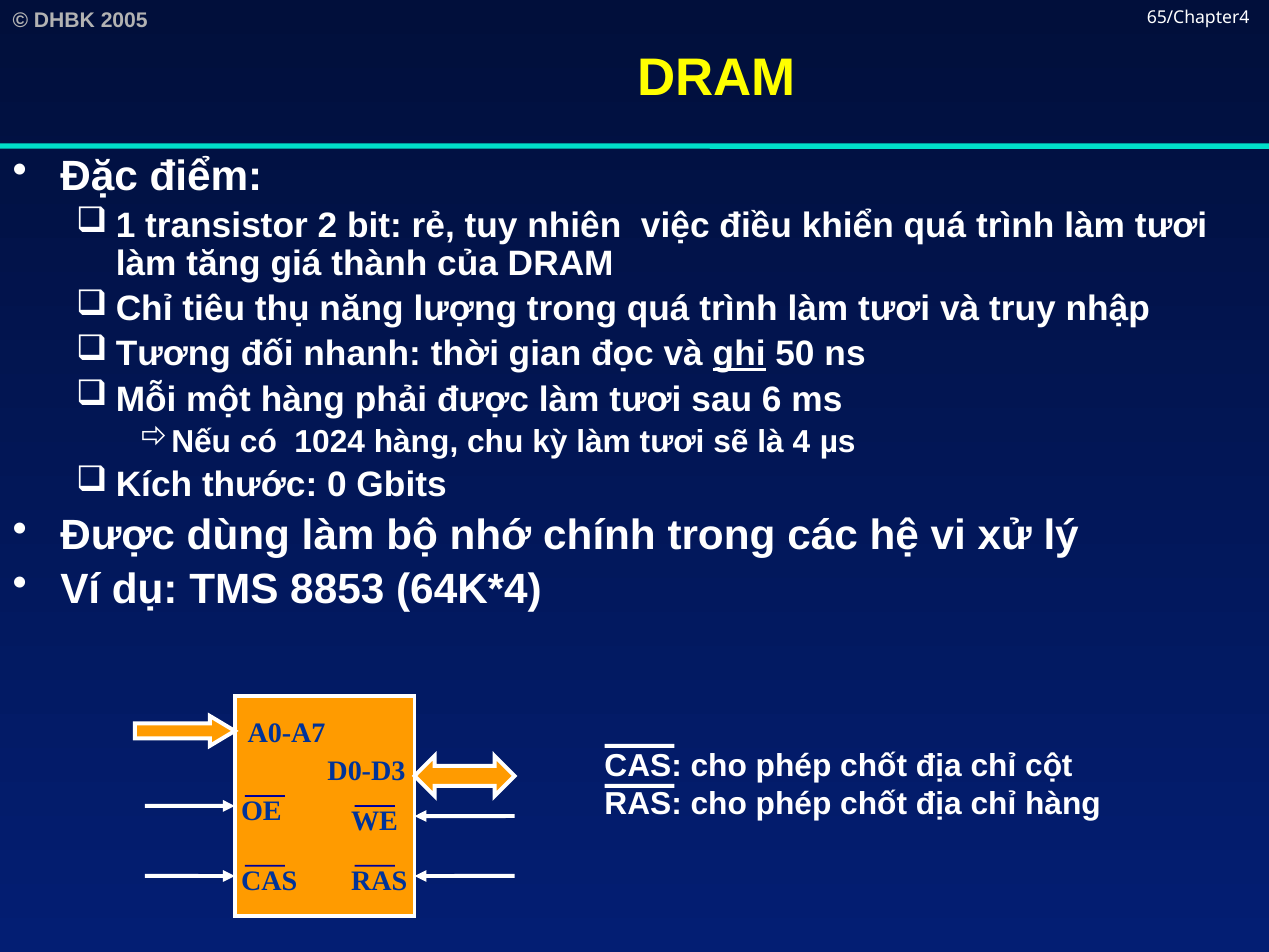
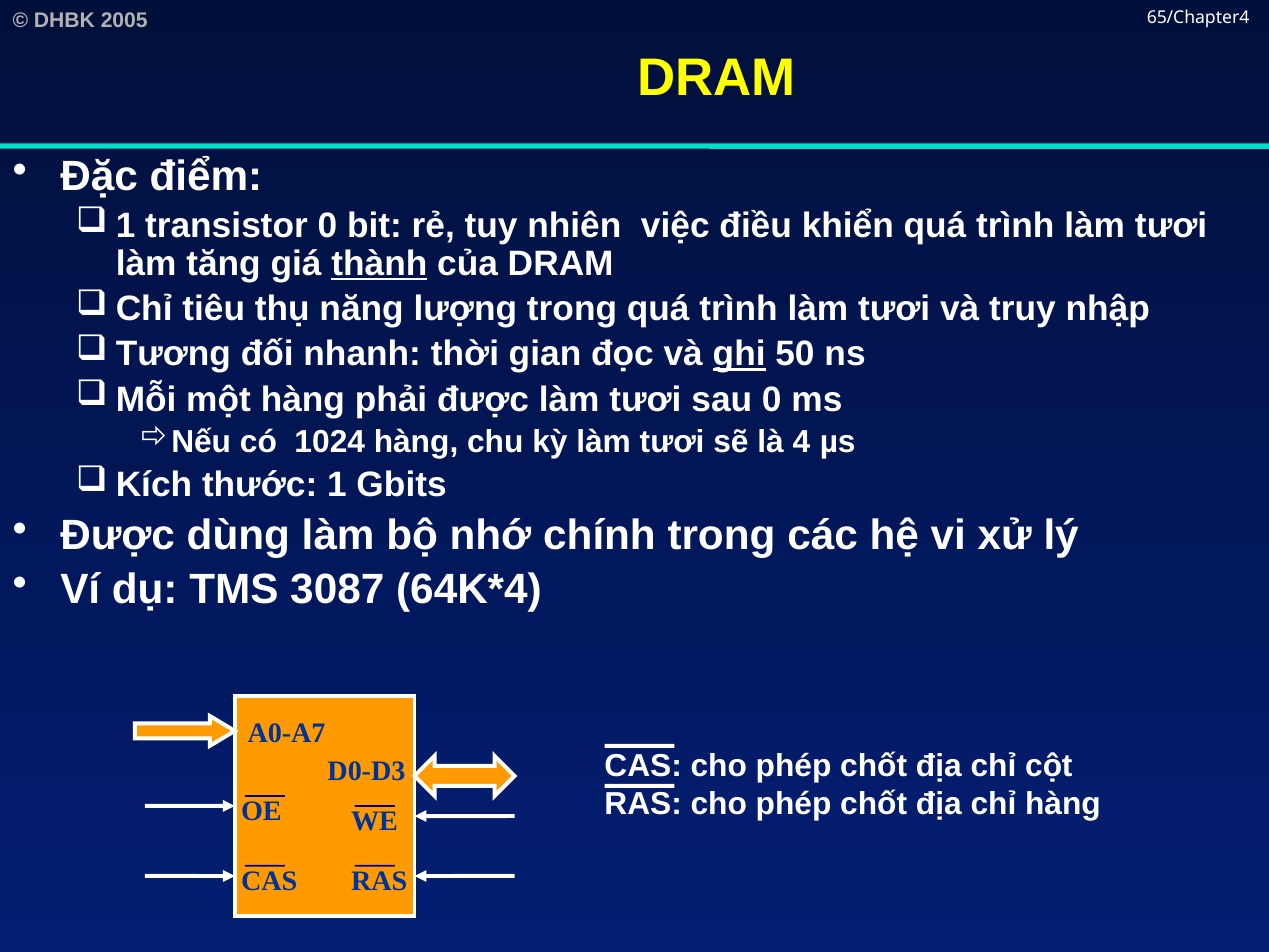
transistor 2: 2 -> 0
thành underline: none -> present
sau 6: 6 -> 0
0: 0 -> 1
8853: 8853 -> 3087
